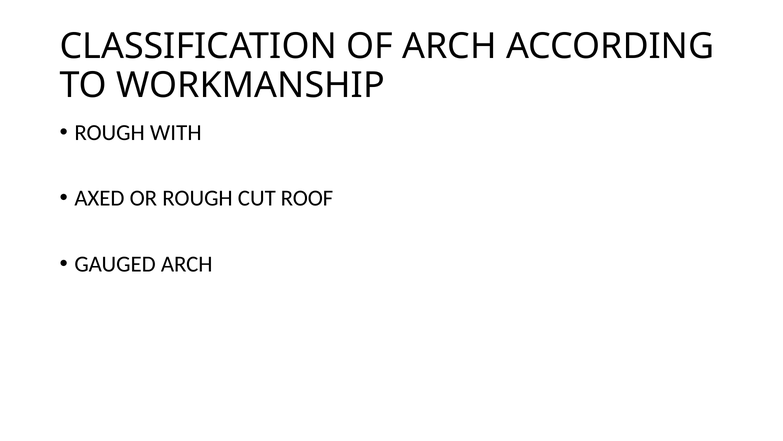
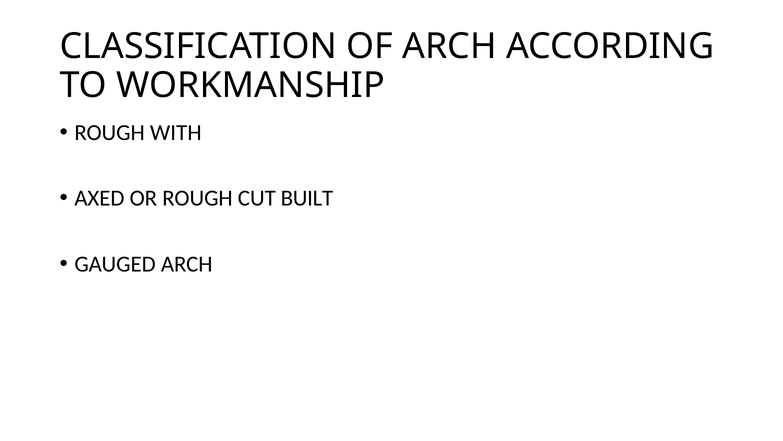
ROOF: ROOF -> BUILT
